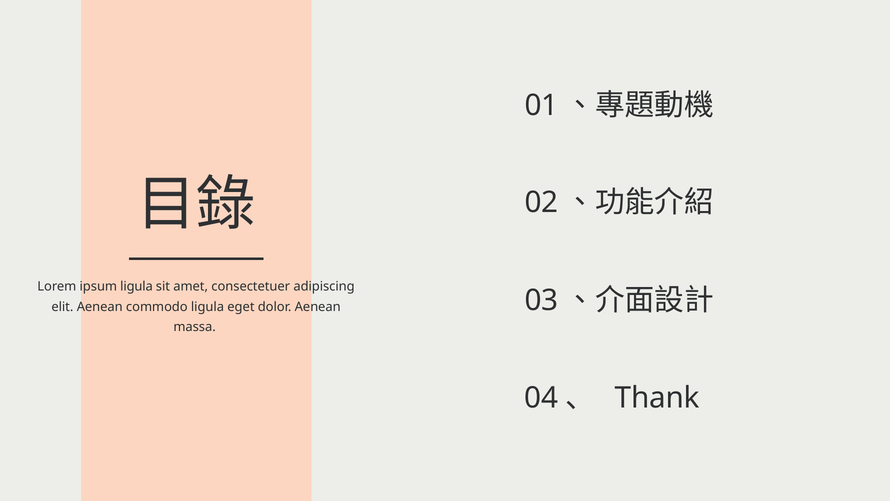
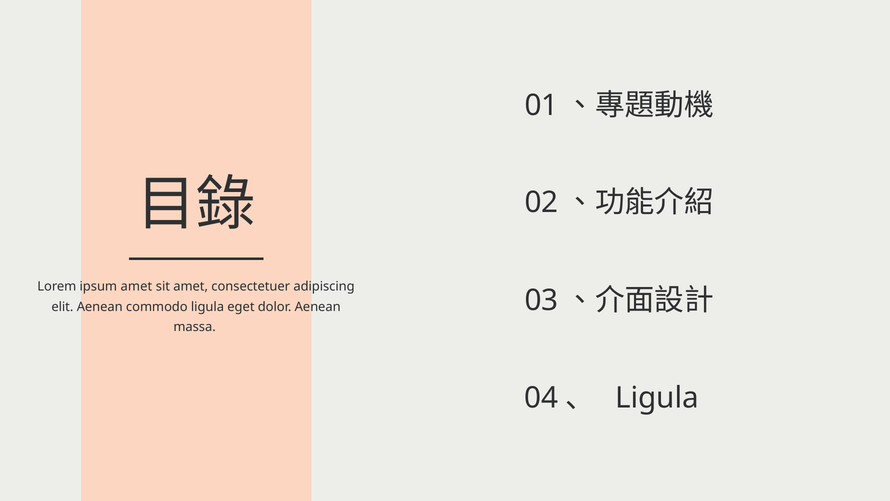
ipsum ligula: ligula -> amet
Thank at (657, 398): Thank -> Ligula
